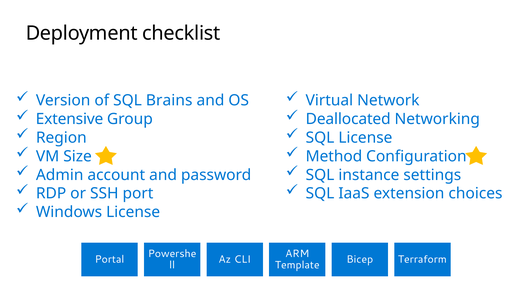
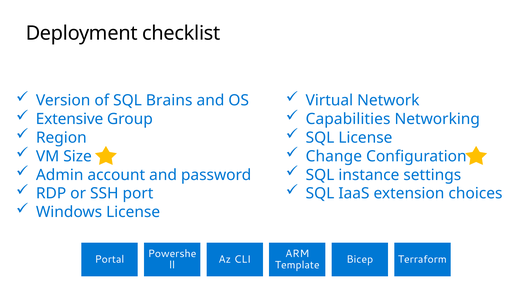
Deallocated: Deallocated -> Capabilities
Method: Method -> Change
